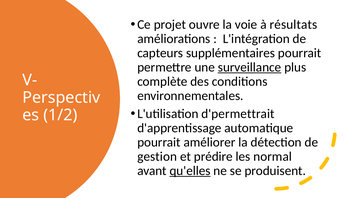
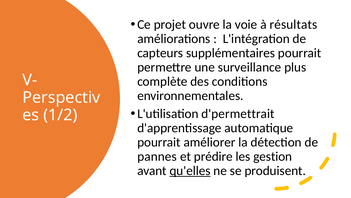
surveillance underline: present -> none
gestion: gestion -> pannes
normal: normal -> gestion
